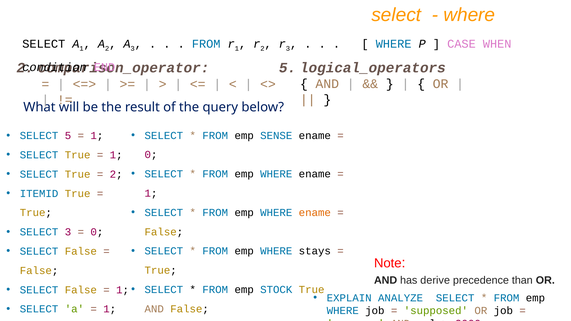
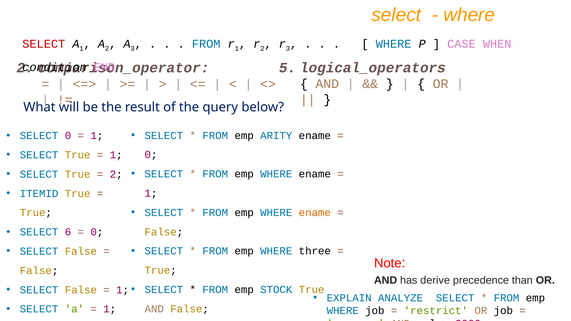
SELECT at (44, 44) colour: black -> red
SENSE: SENSE -> ARITY
SELECT 5: 5 -> 0
SELECT 3: 3 -> 6
stays: stays -> three
supposed: supposed -> restrict
